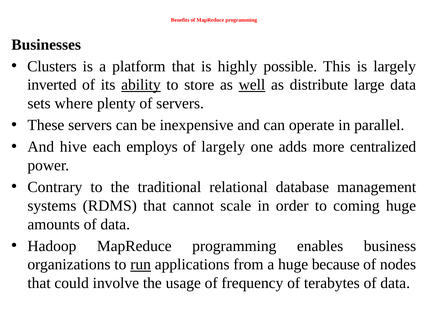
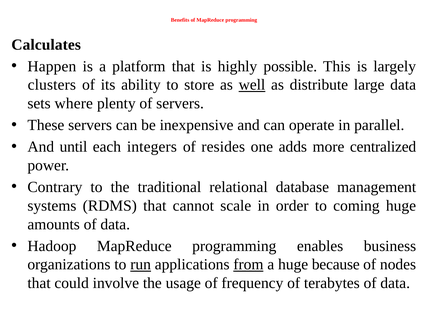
Businesses: Businesses -> Calculates
Clusters: Clusters -> Happen
inverted: inverted -> clusters
ability underline: present -> none
hive: hive -> until
employs: employs -> integers
of largely: largely -> resides
from underline: none -> present
